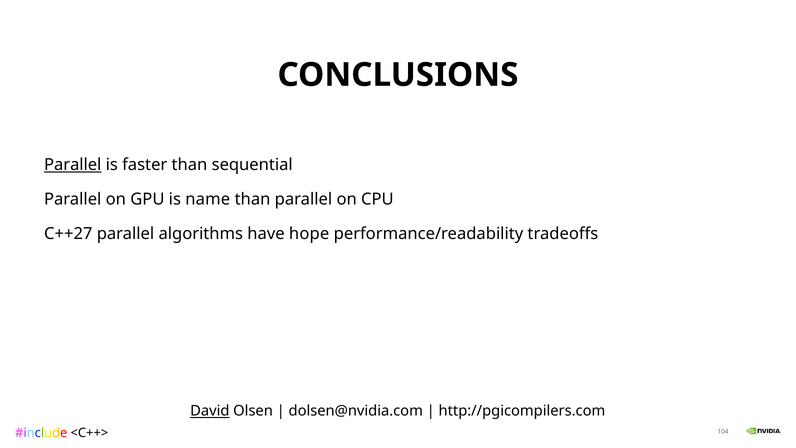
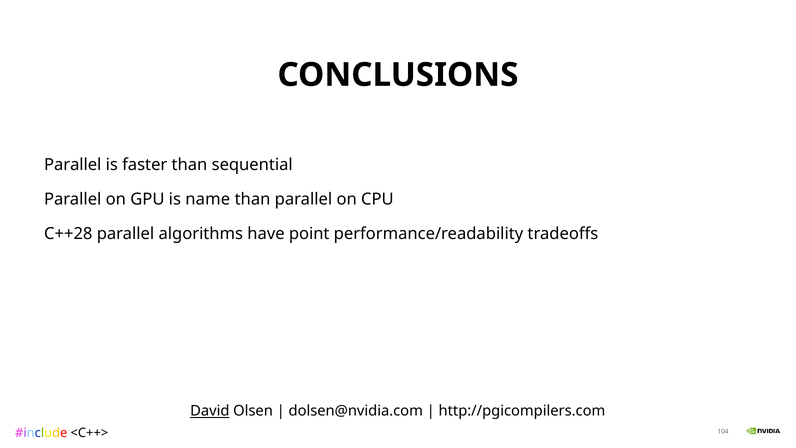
Parallel at (73, 165) underline: present -> none
C++27: C++27 -> C++28
hope: hope -> point
